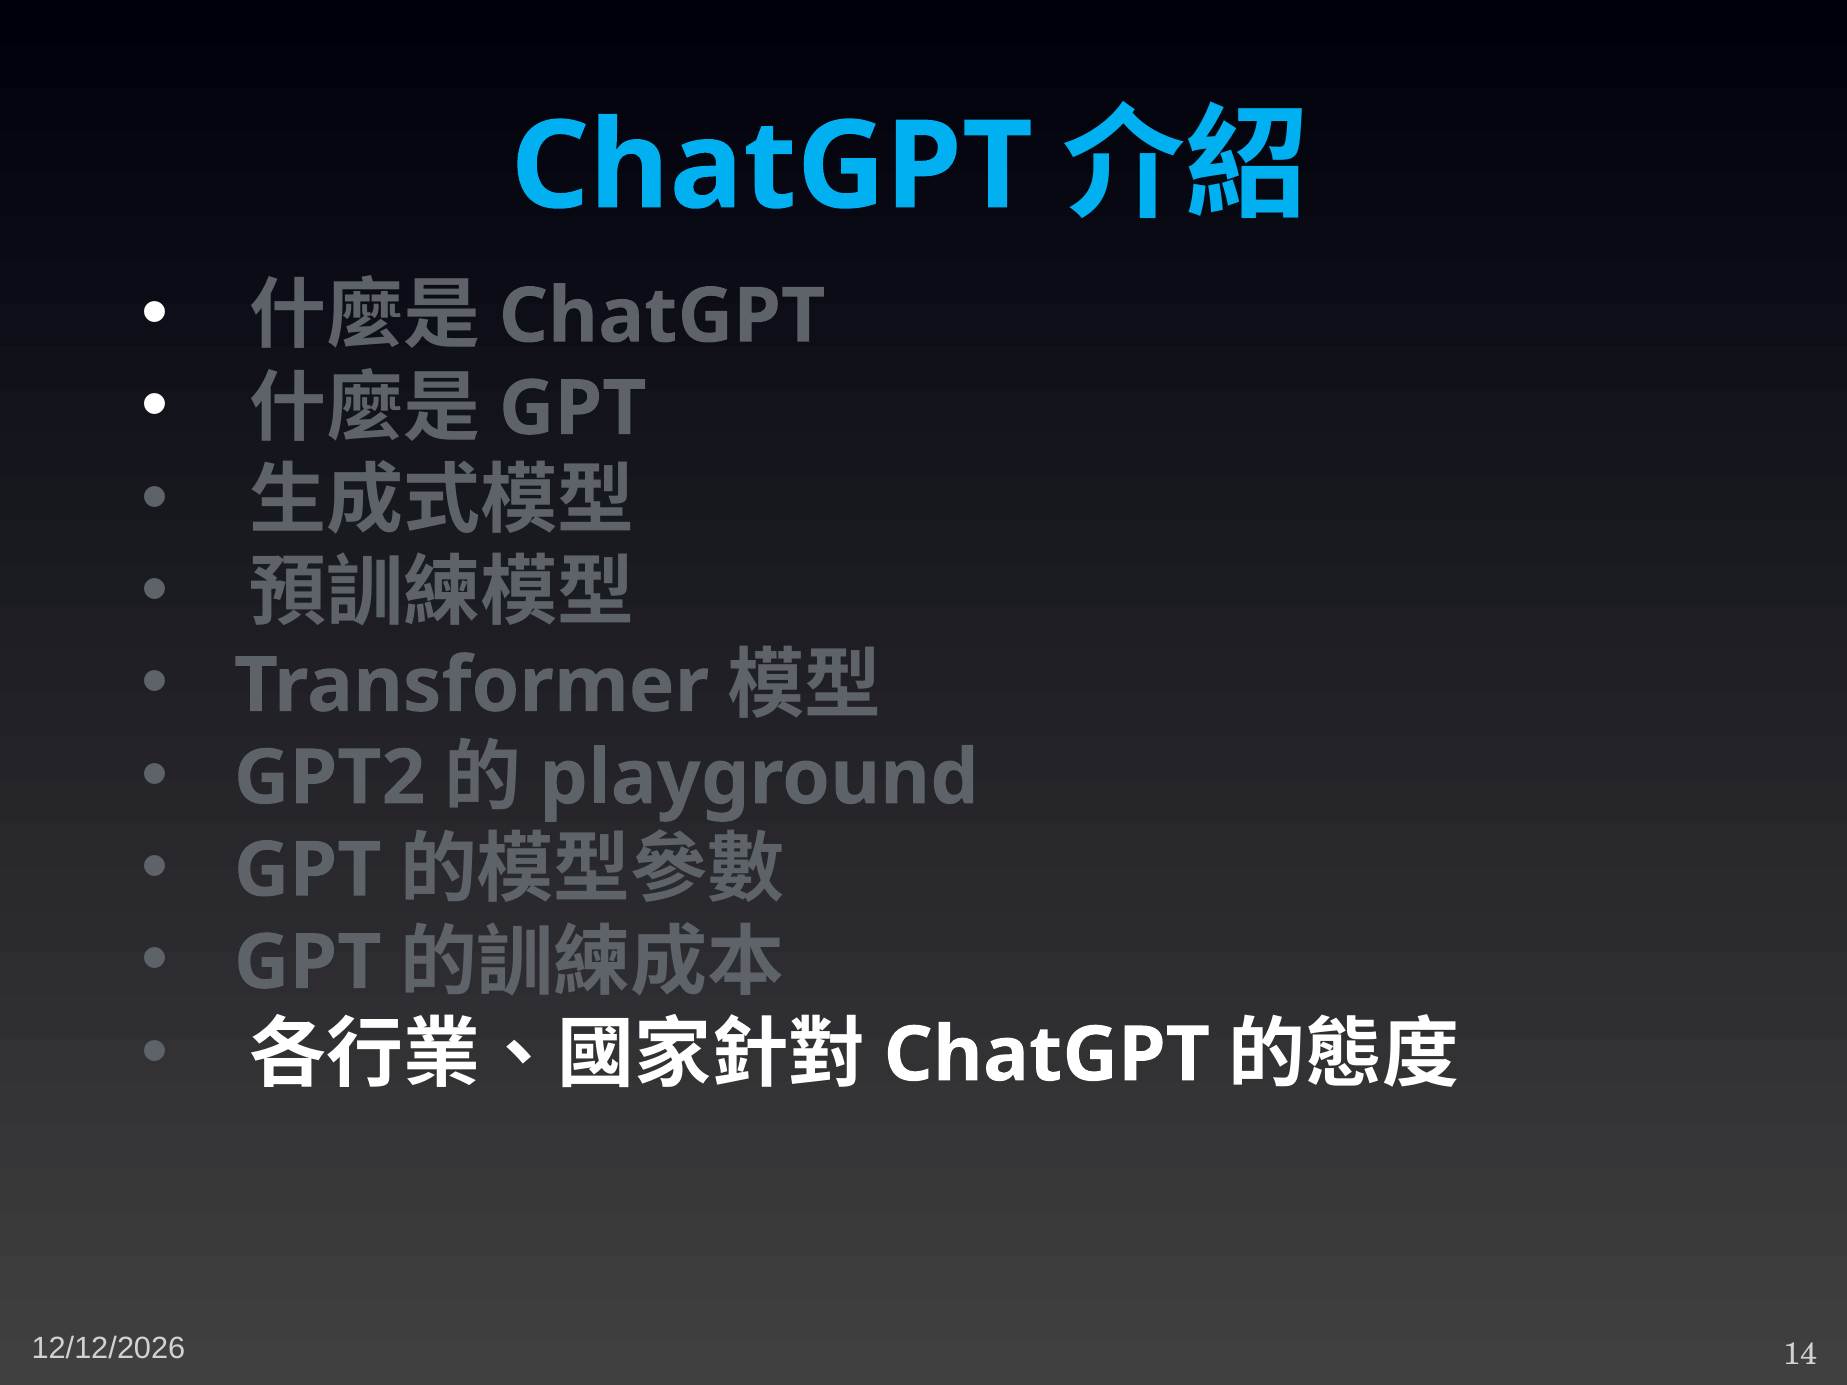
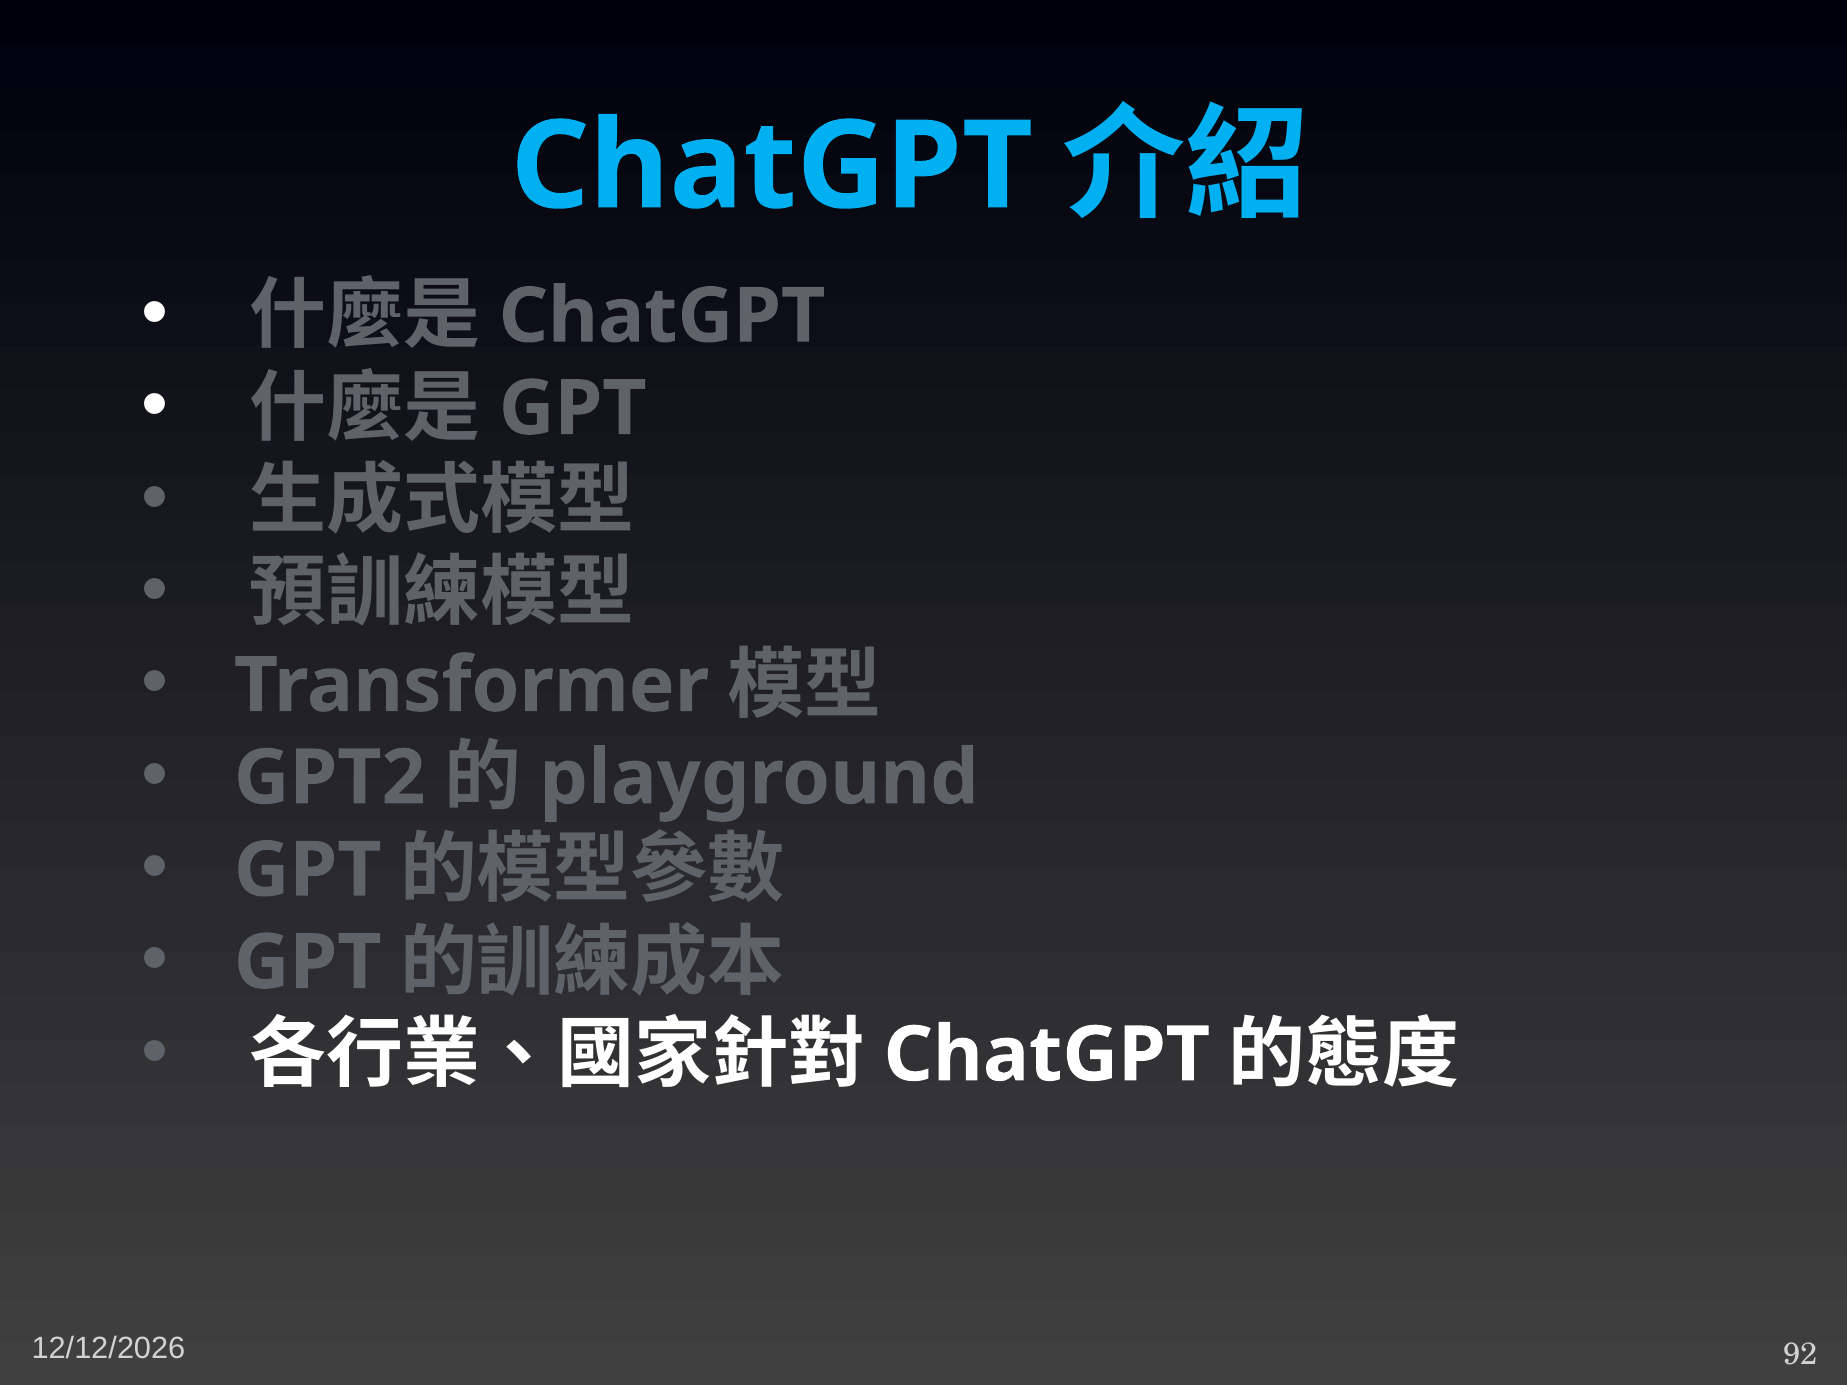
14: 14 -> 92
